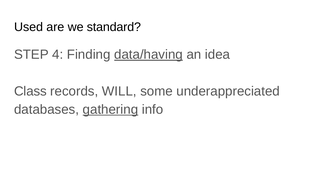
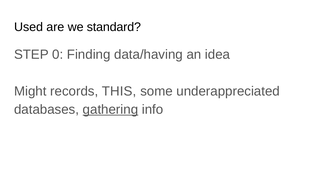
4: 4 -> 0
data/having underline: present -> none
Class: Class -> Might
WILL: WILL -> THIS
